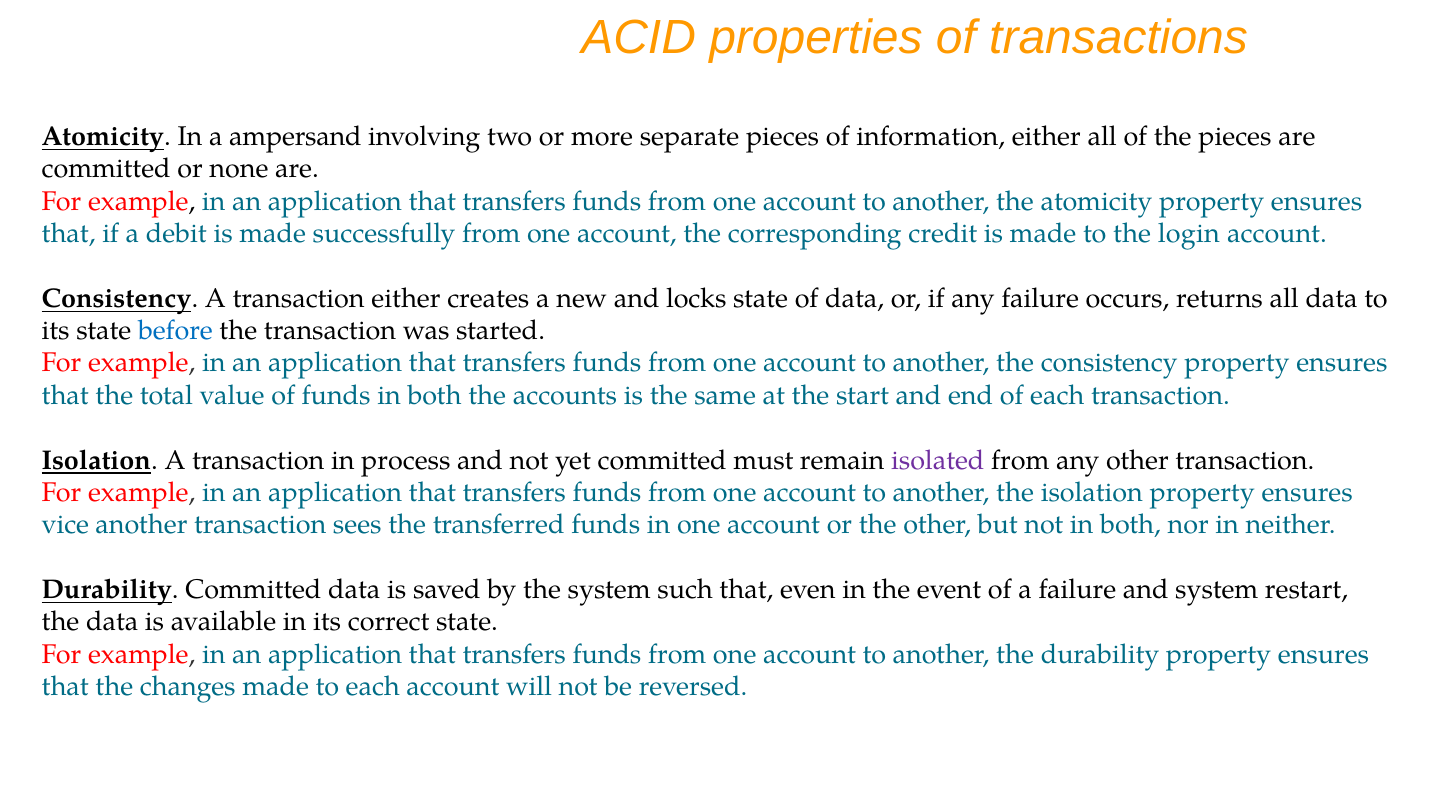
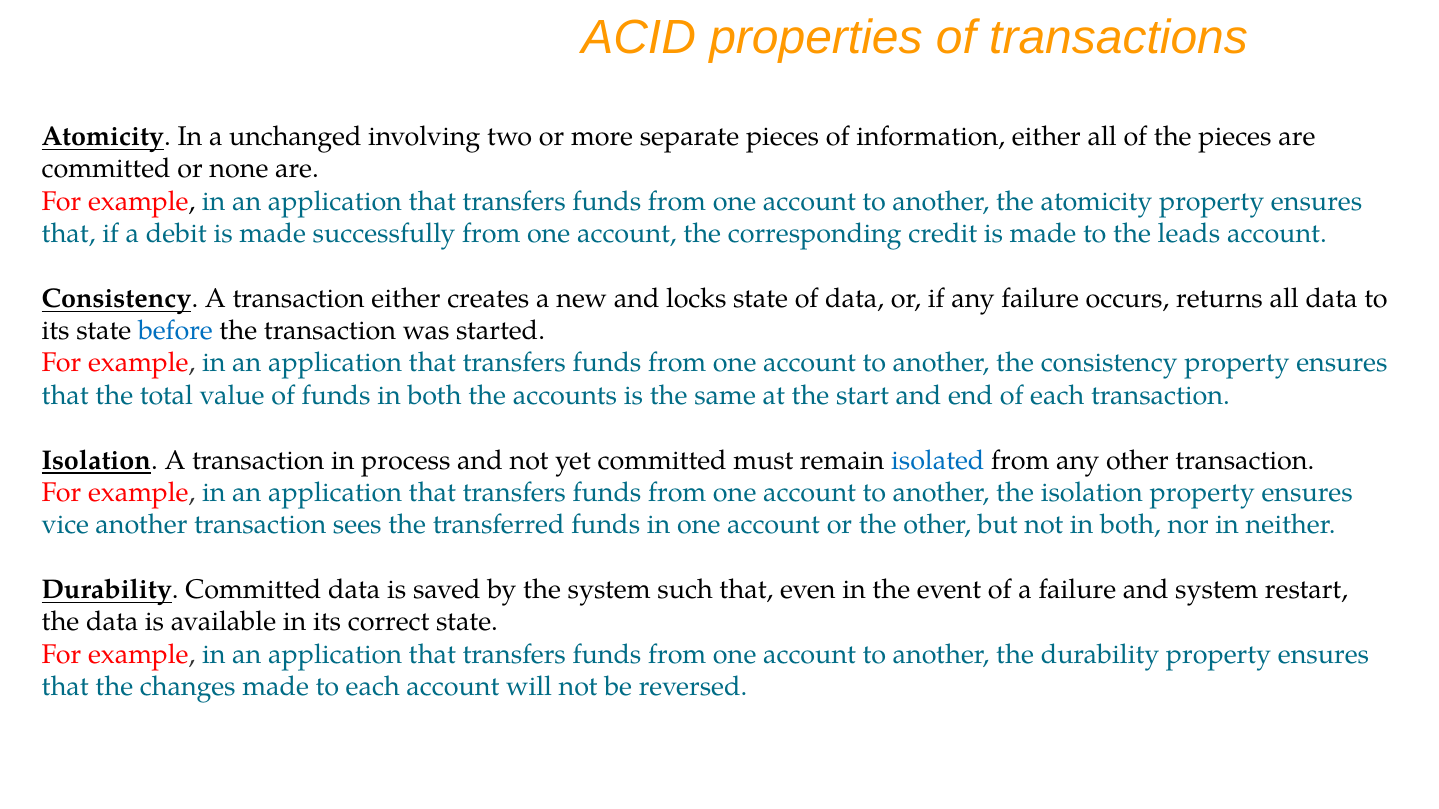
ampersand: ampersand -> unchanged
login: login -> leads
isolated colour: purple -> blue
